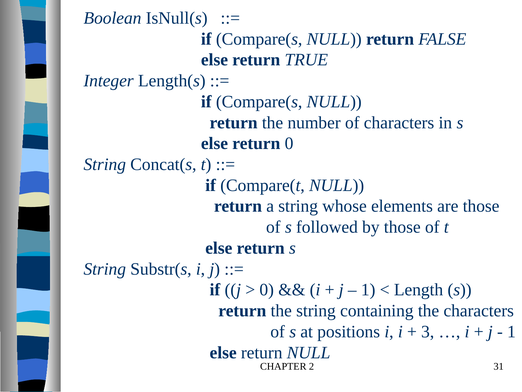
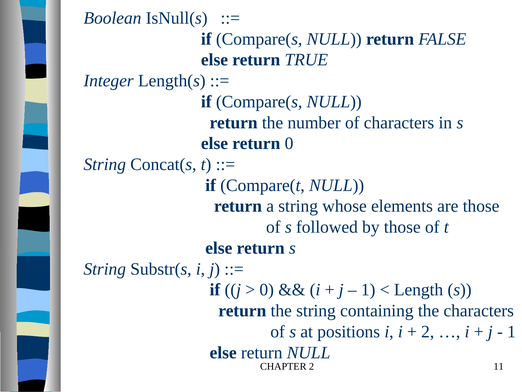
3 at (428, 331): 3 -> 2
31: 31 -> 11
